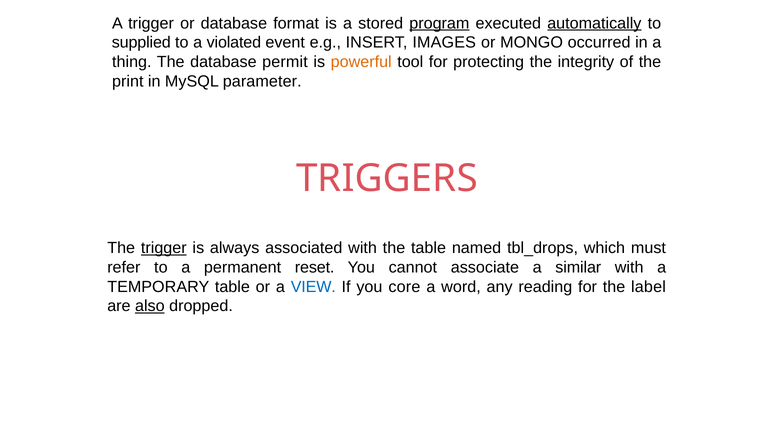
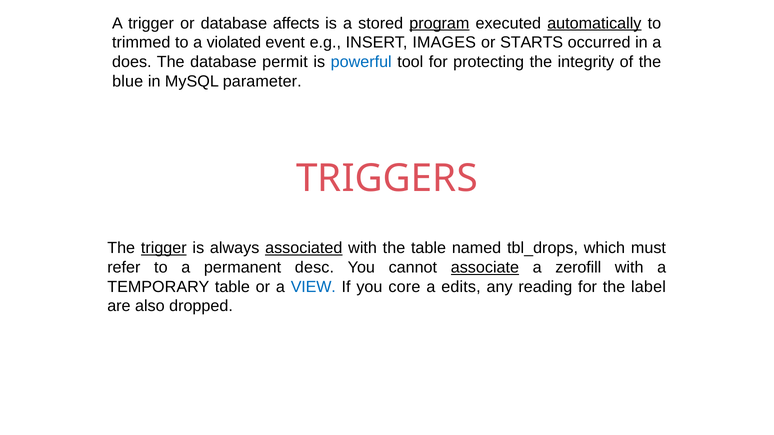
format: format -> affects
supplied: supplied -> trimmed
MONGO: MONGO -> STARTS
thing: thing -> does
powerful colour: orange -> blue
print: print -> blue
associated underline: none -> present
reset: reset -> desc
associate underline: none -> present
similar: similar -> zerofill
word: word -> edits
also underline: present -> none
